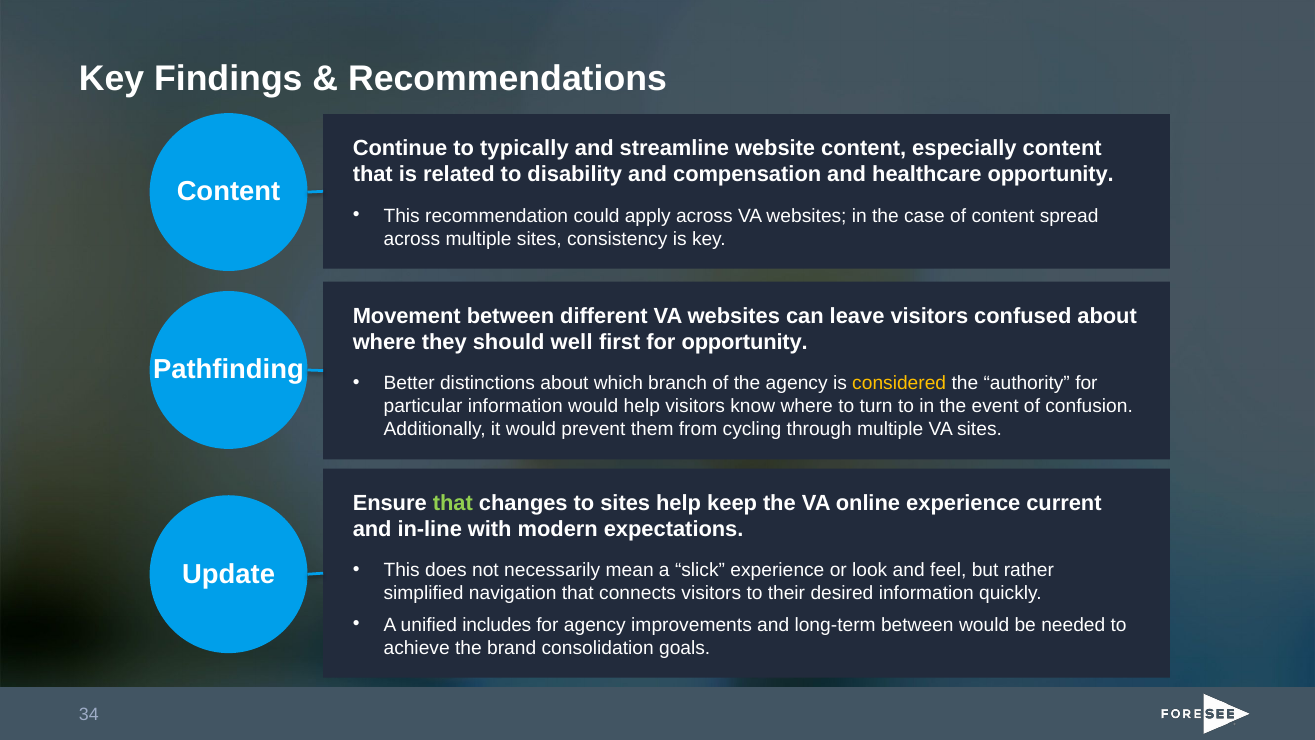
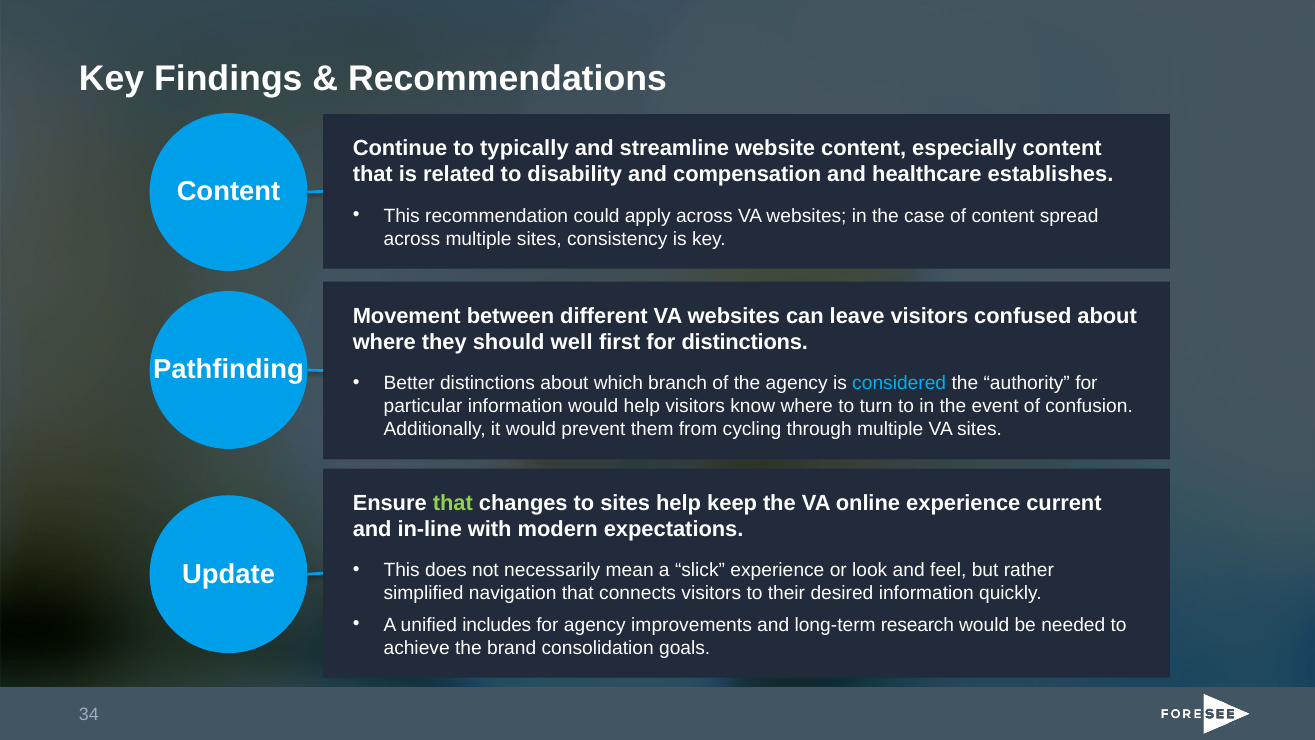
healthcare opportunity: opportunity -> establishes
for opportunity: opportunity -> distinctions
considered colour: yellow -> light blue
long-term between: between -> research
